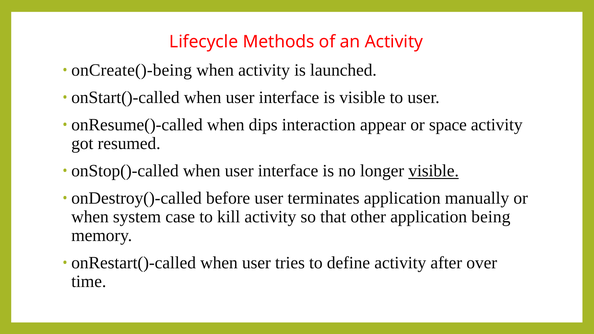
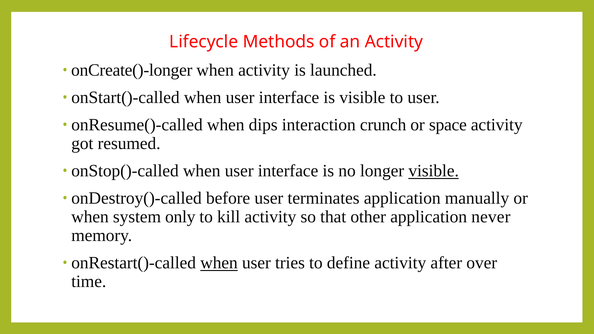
onCreate()-being: onCreate()-being -> onCreate()-longer
appear: appear -> crunch
case: case -> only
being: being -> never
when at (219, 263) underline: none -> present
